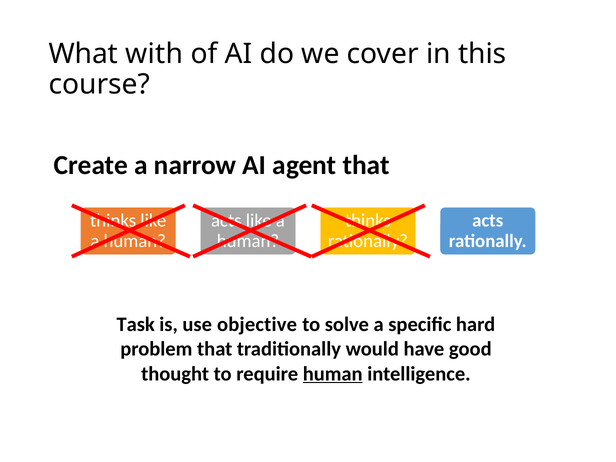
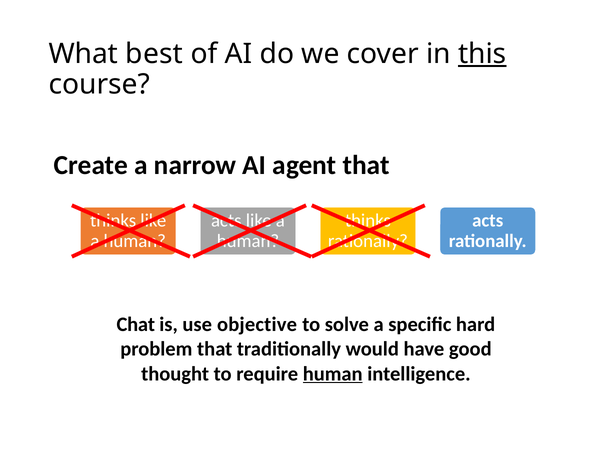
with: with -> best
this underline: none -> present
Task: Task -> Chat
